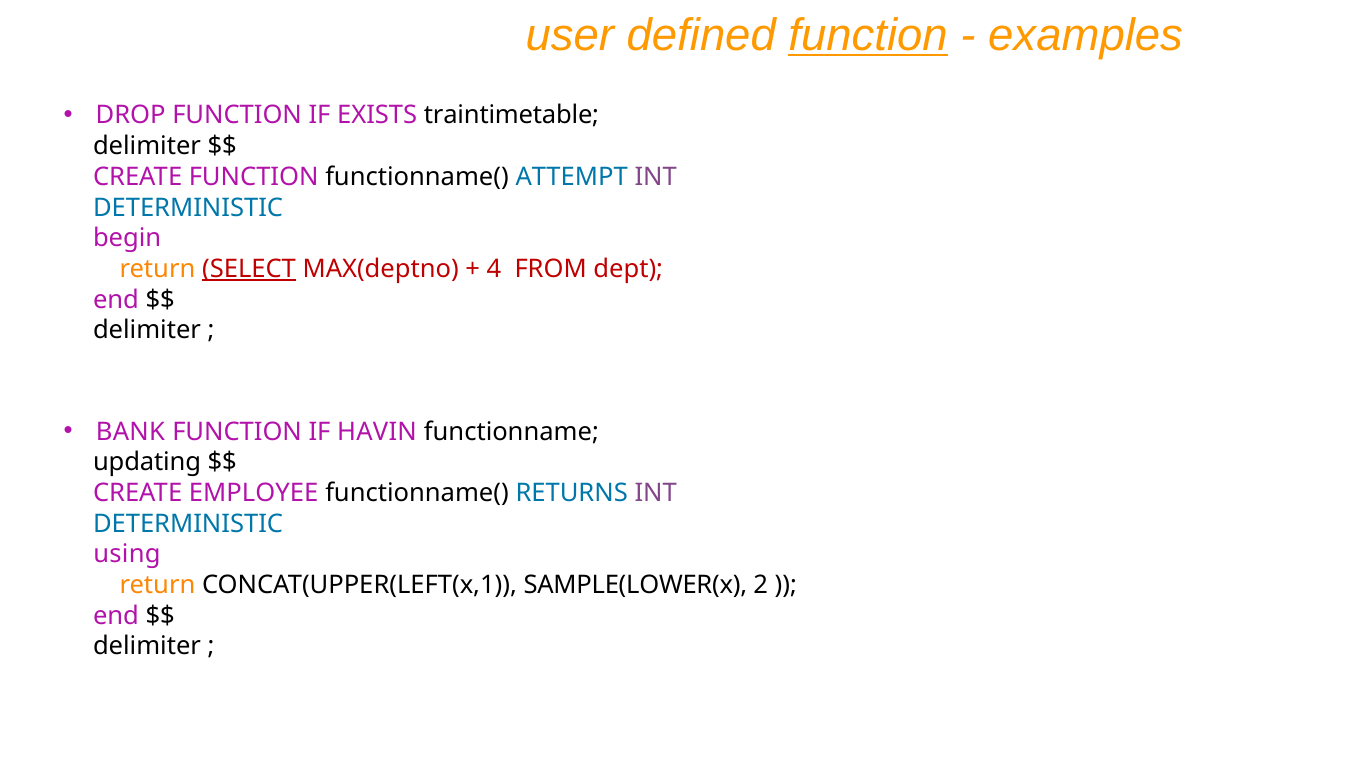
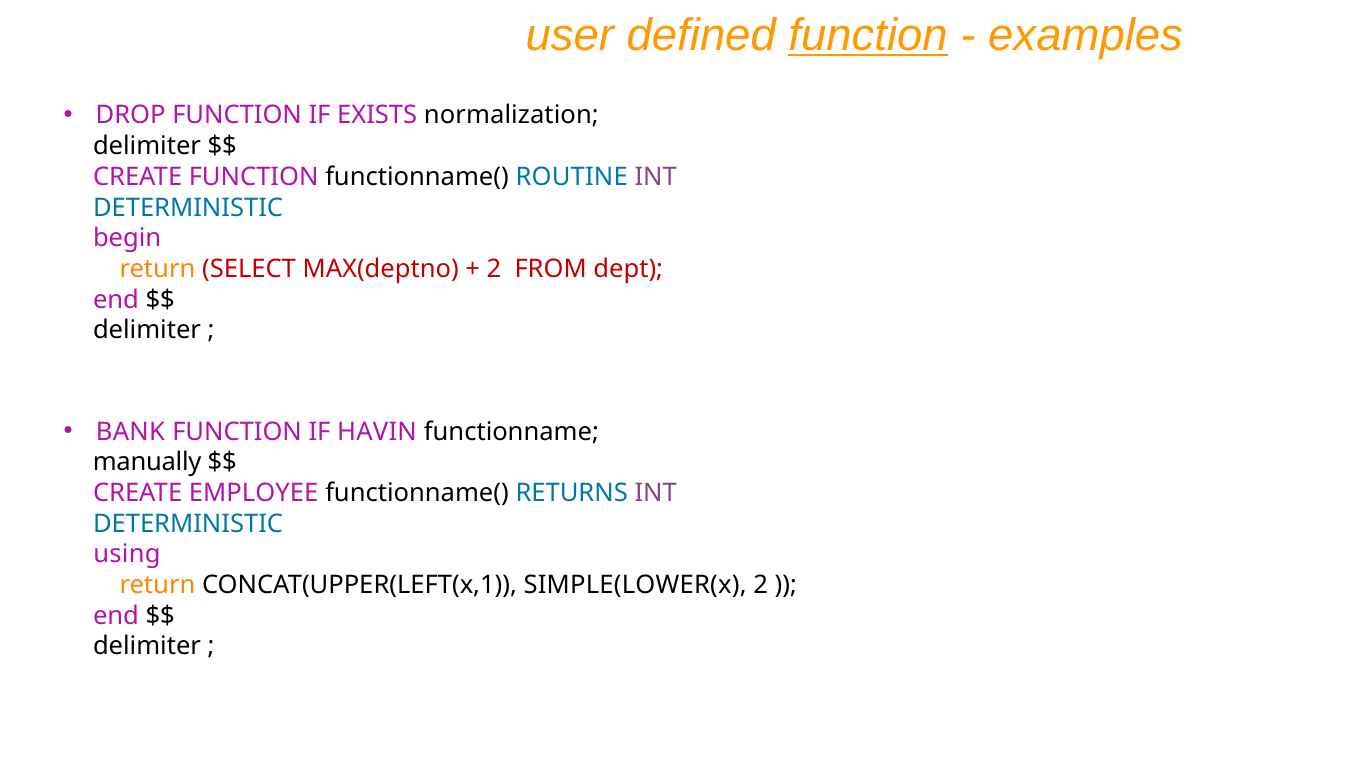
traintimetable: traintimetable -> normalization
ATTEMPT: ATTEMPT -> ROUTINE
SELECT underline: present -> none
4 at (494, 269): 4 -> 2
updating: updating -> manually
SAMPLE(LOWER(x: SAMPLE(LOWER(x -> SIMPLE(LOWER(x
